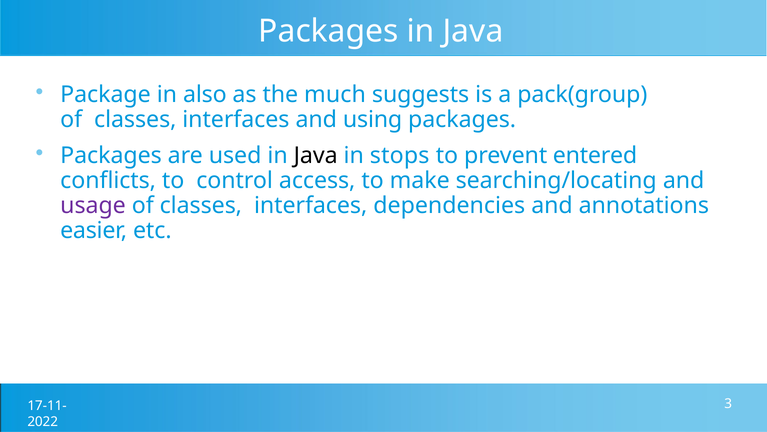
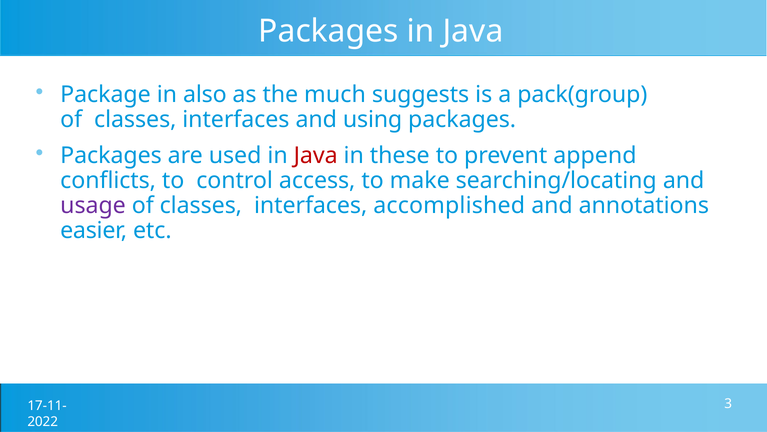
Java at (316, 155) colour: black -> red
stops: stops -> these
entered: entered -> append
dependencies: dependencies -> accomplished
